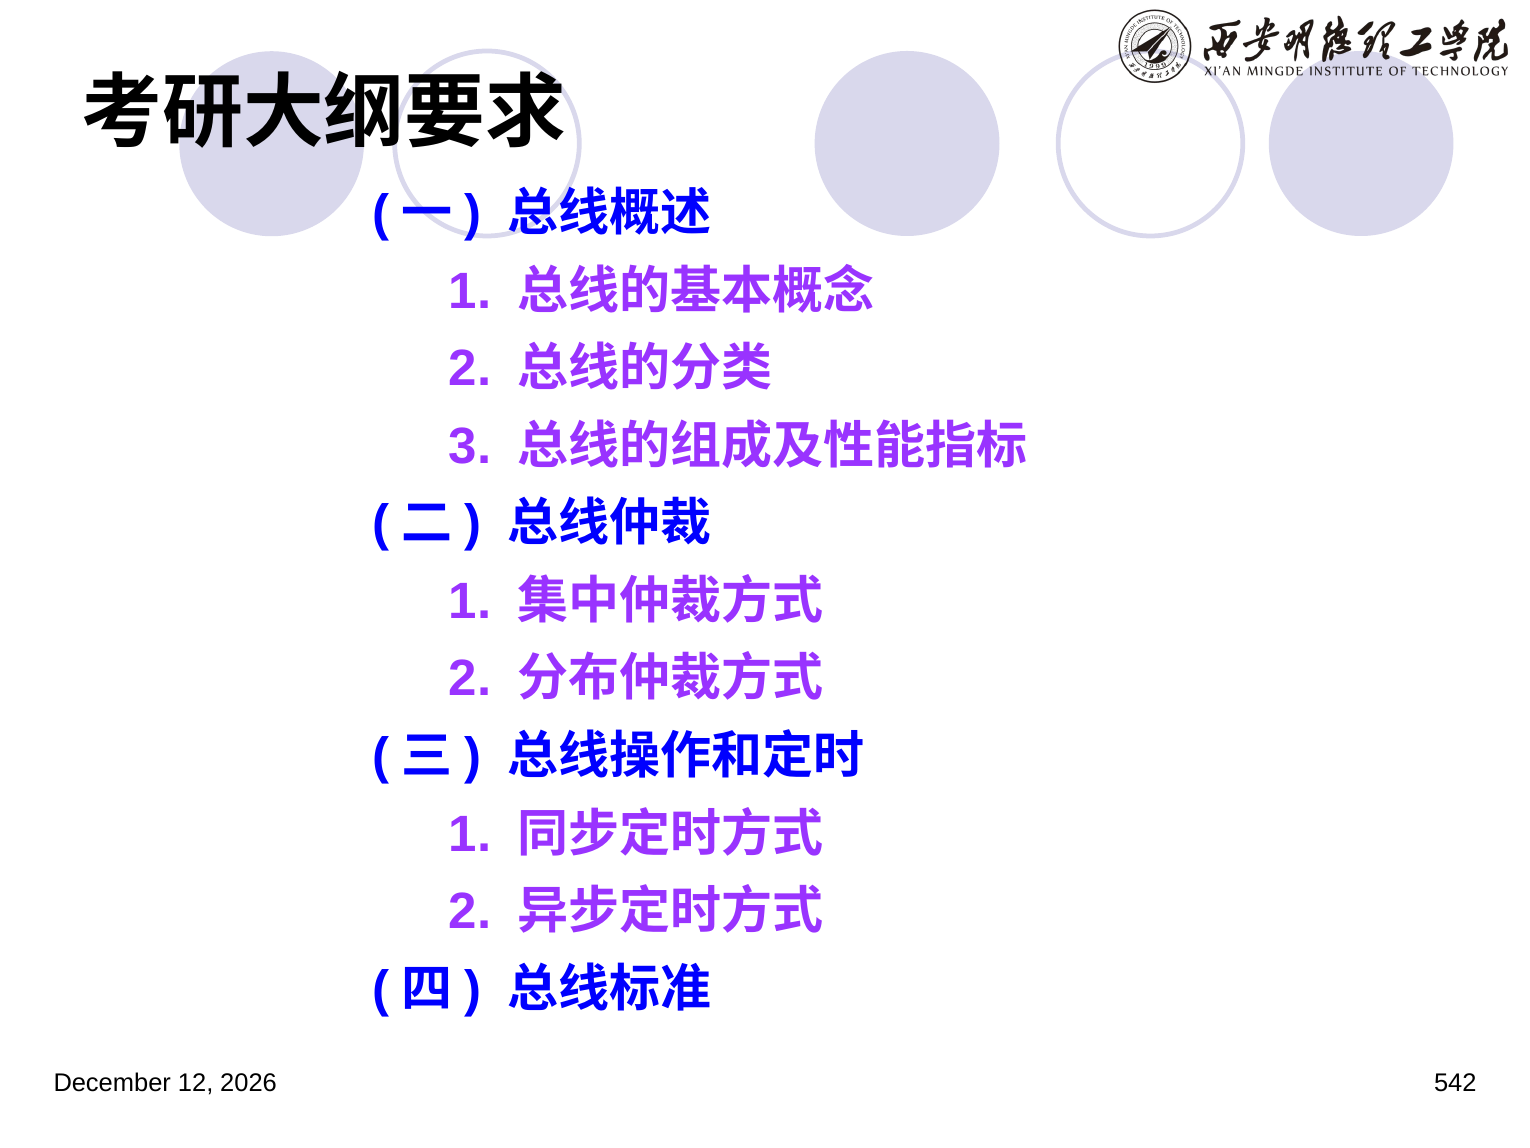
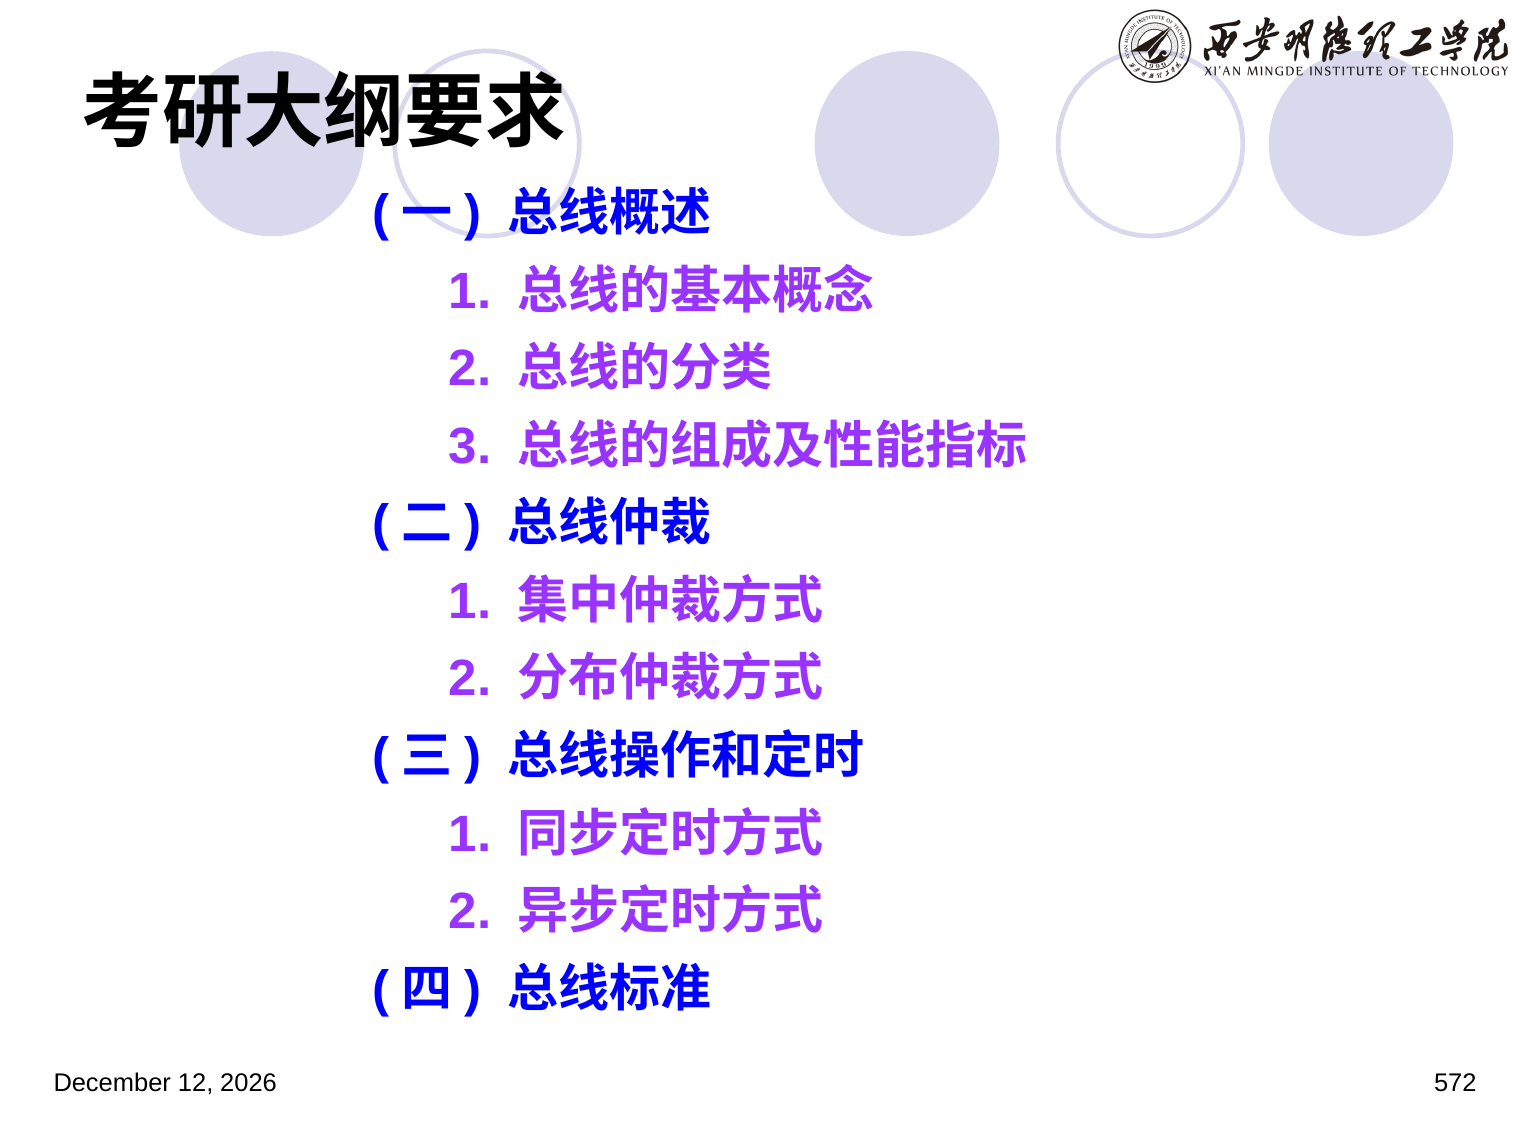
542: 542 -> 572
